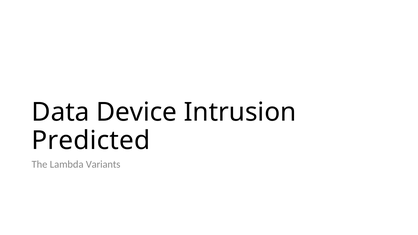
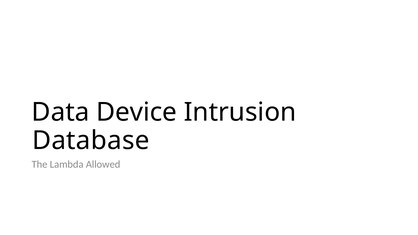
Predicted: Predicted -> Database
Variants: Variants -> Allowed
